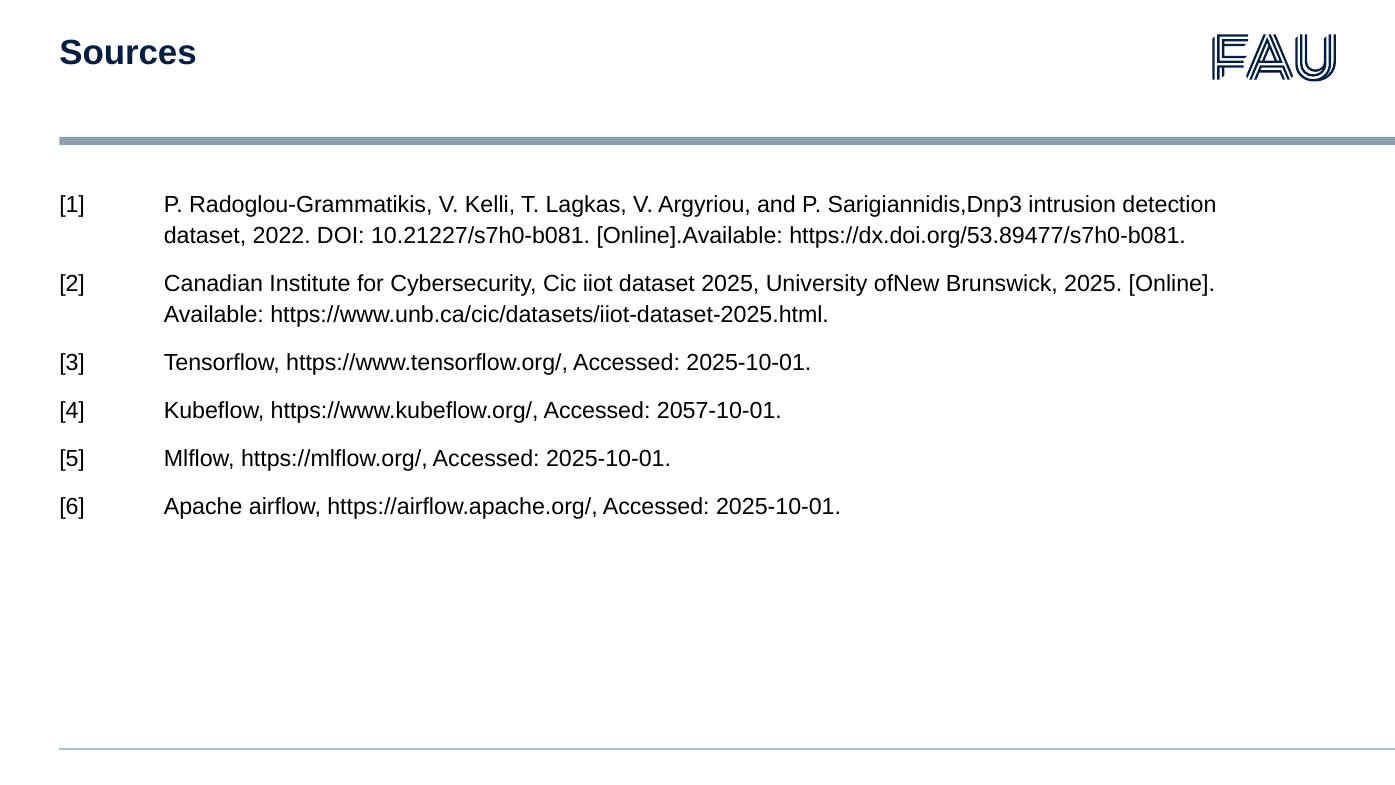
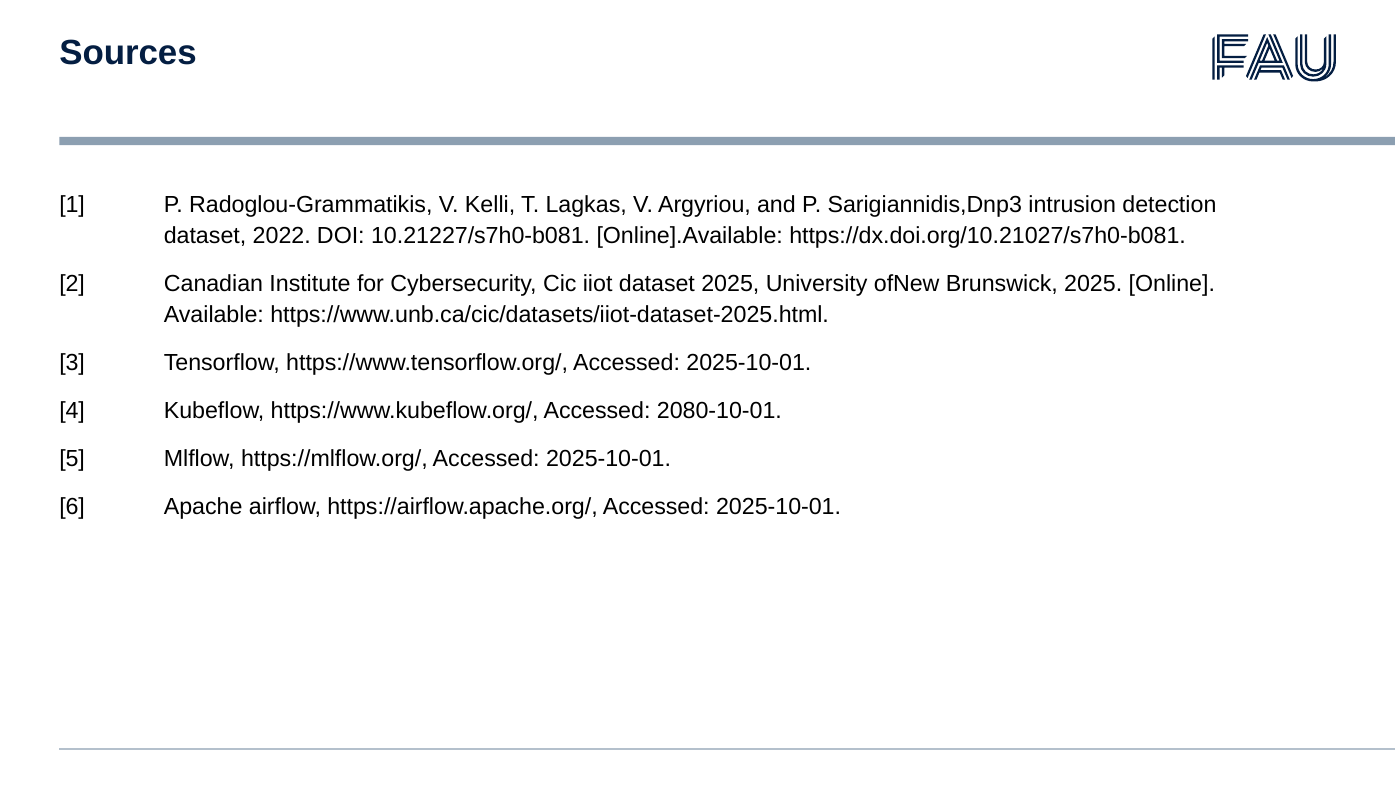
https://dx.doi.org/53.89477/s7h0-b081: https://dx.doi.org/53.89477/s7h0-b081 -> https://dx.doi.org/10.21027/s7h0-b081
2057-10-01: 2057-10-01 -> 2080-10-01
